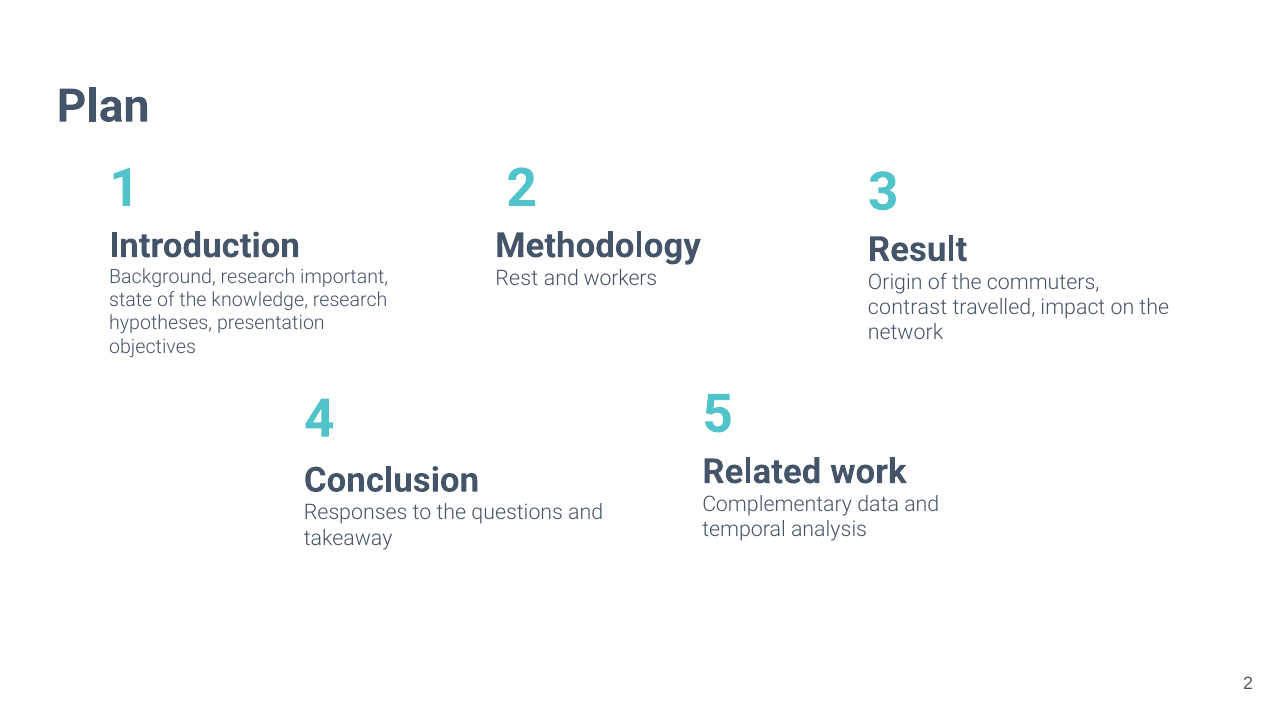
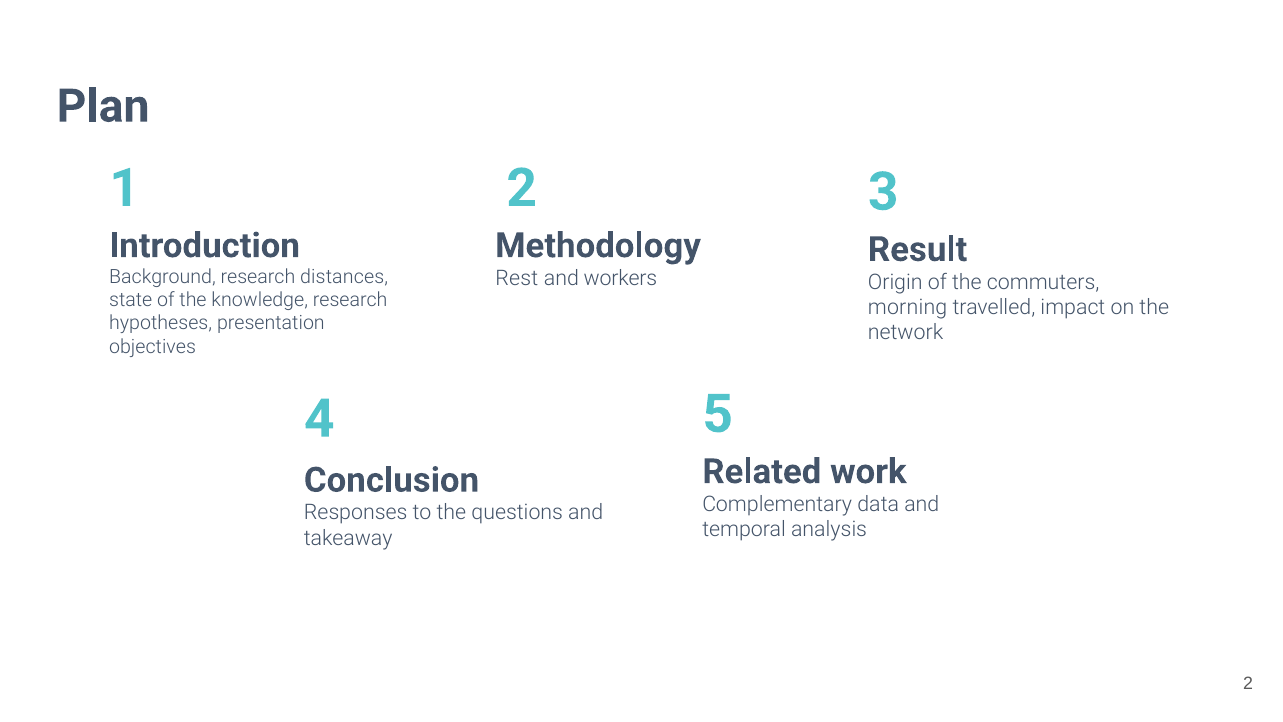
important: important -> distances
contrast: contrast -> morning
